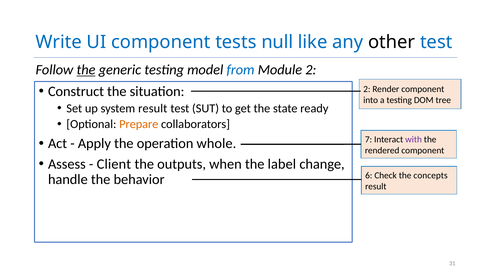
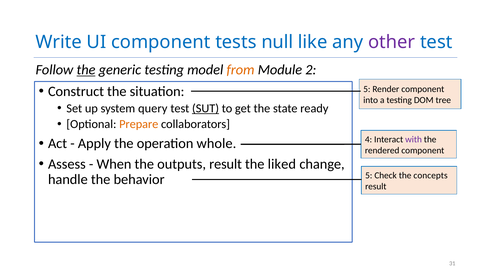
other colour: black -> purple
from colour: blue -> orange
2 at (367, 89): 2 -> 5
system result: result -> query
SUT underline: none -> present
7: 7 -> 4
Client: Client -> When
outputs when: when -> result
label: label -> liked
6 at (369, 176): 6 -> 5
